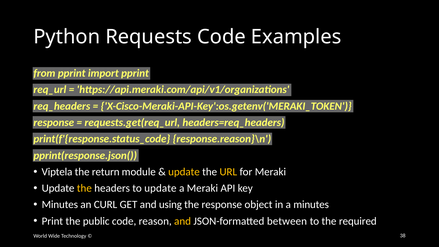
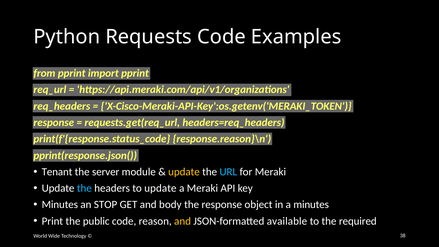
Viptela: Viptela -> Tenant
return: return -> server
URL colour: yellow -> light blue
the at (84, 188) colour: yellow -> light blue
CURL: CURL -> STOP
using: using -> body
between: between -> available
